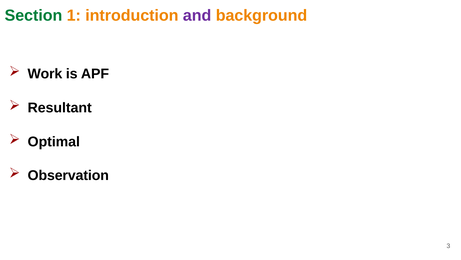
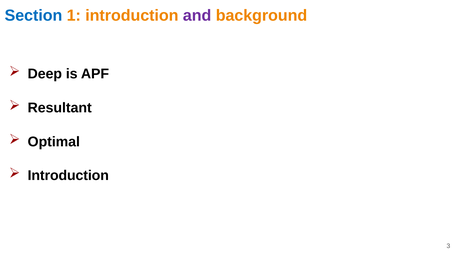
Section colour: green -> blue
Work: Work -> Deep
Observation at (68, 175): Observation -> Introduction
